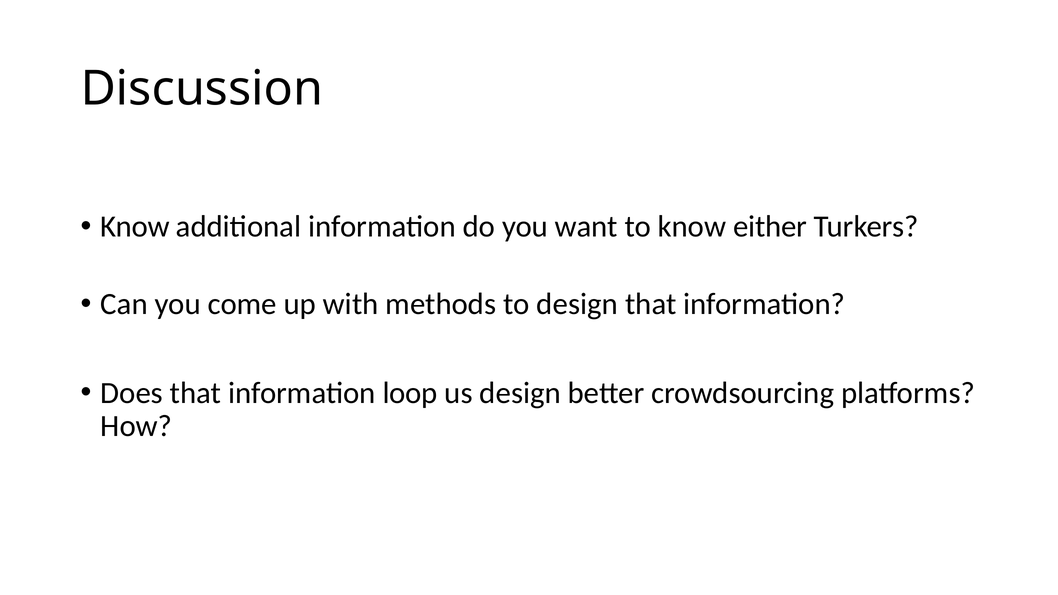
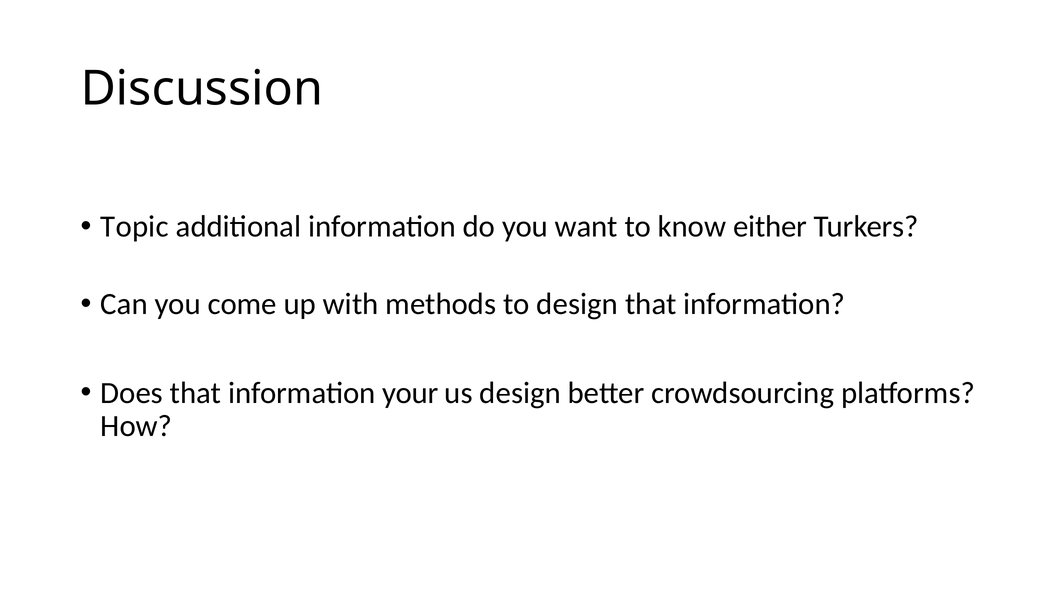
Know at (135, 227): Know -> Topic
loop: loop -> your
